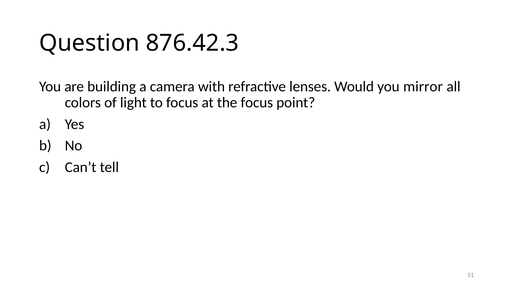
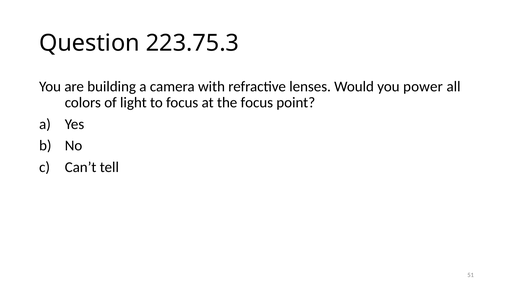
876.42.3: 876.42.3 -> 223.75.3
mirror: mirror -> power
